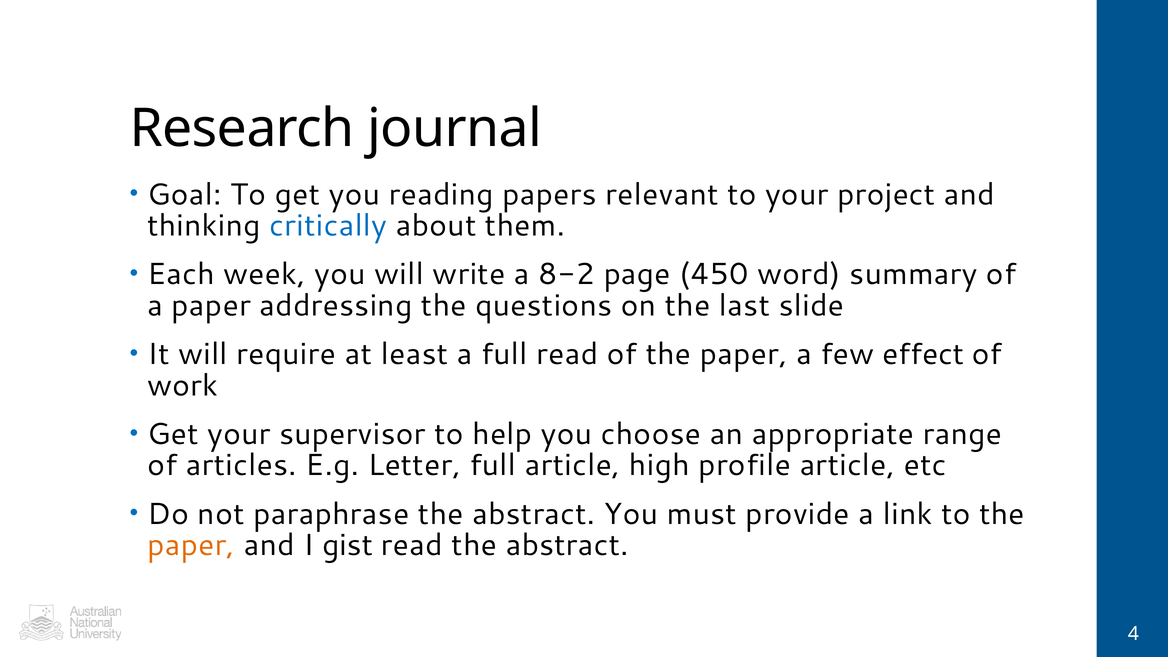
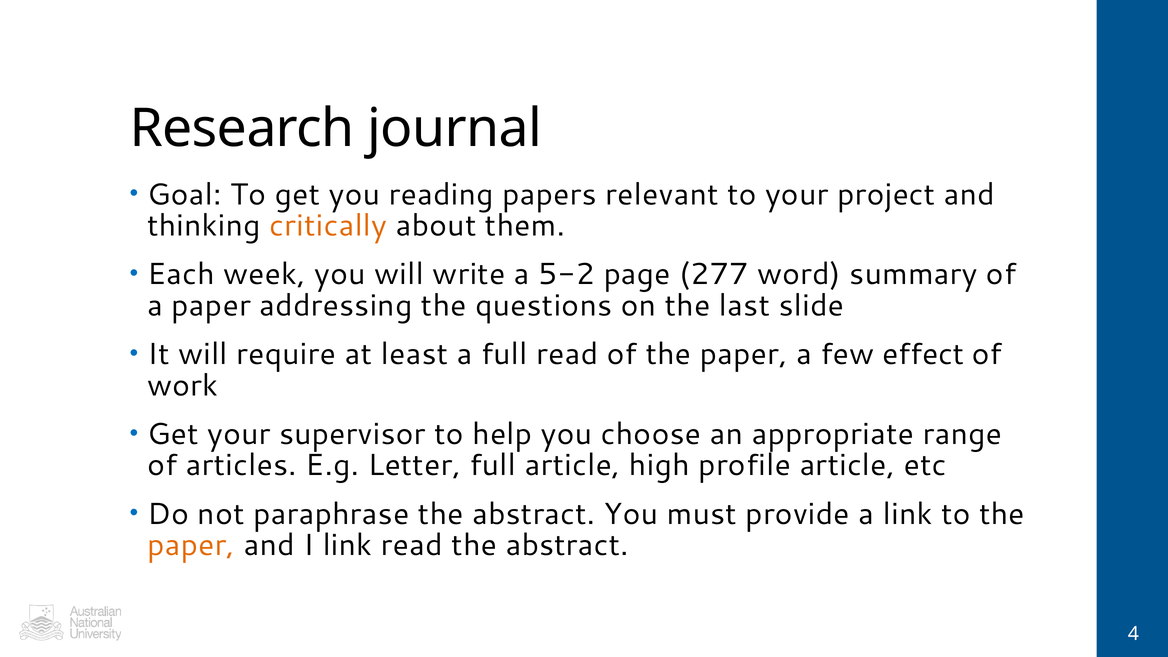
critically colour: blue -> orange
8-2: 8-2 -> 5-2
450: 450 -> 277
I gist: gist -> link
